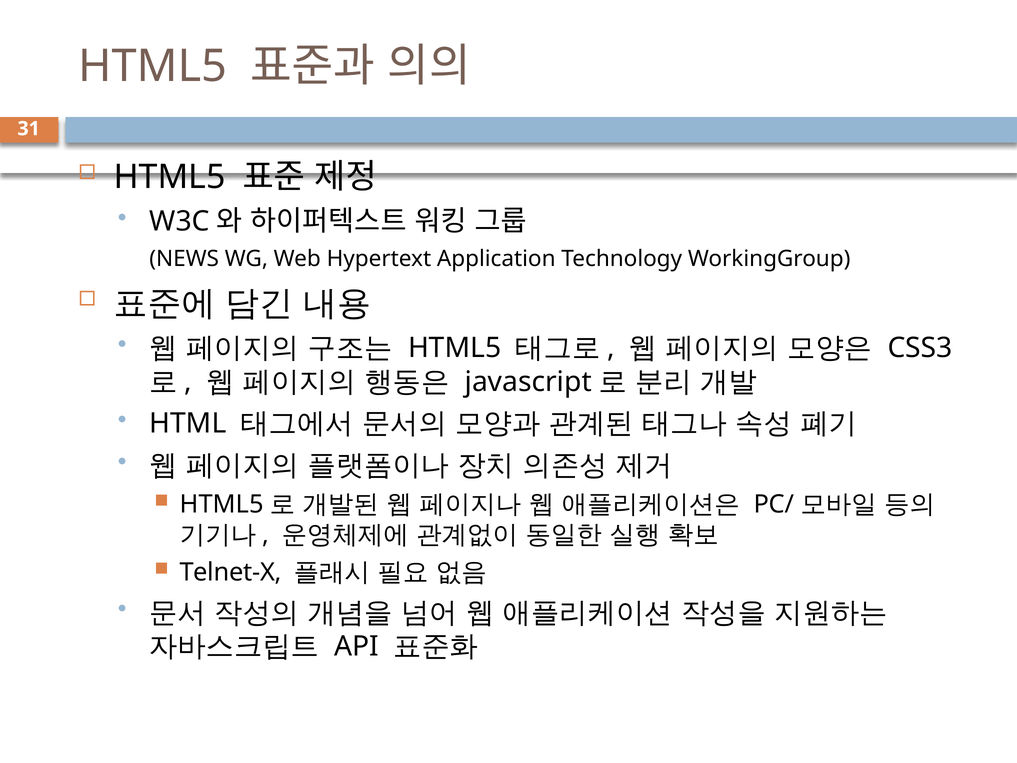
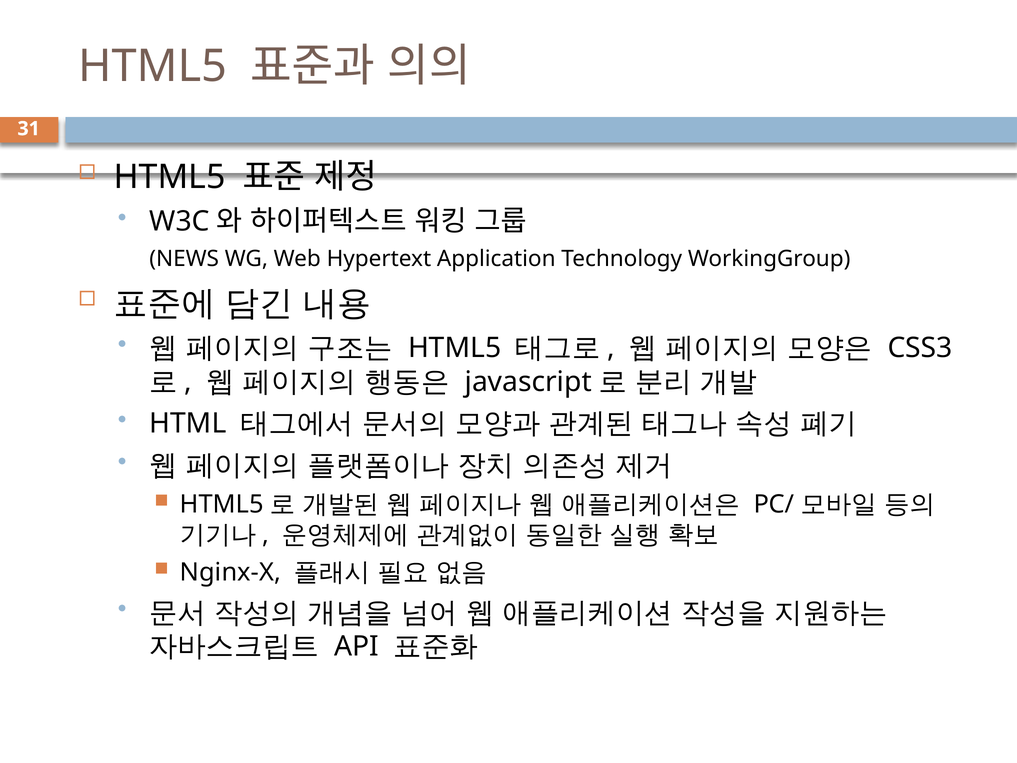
Telnet-X: Telnet-X -> Nginx-X
